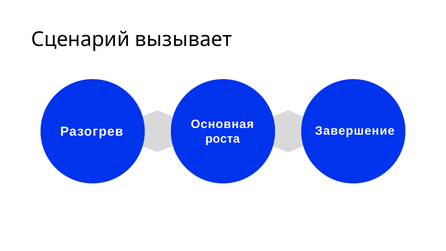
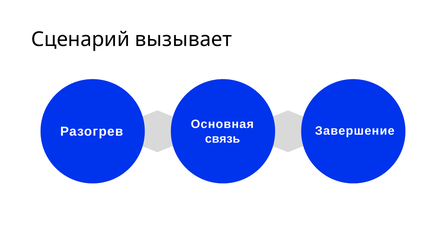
роста: роста -> связь
